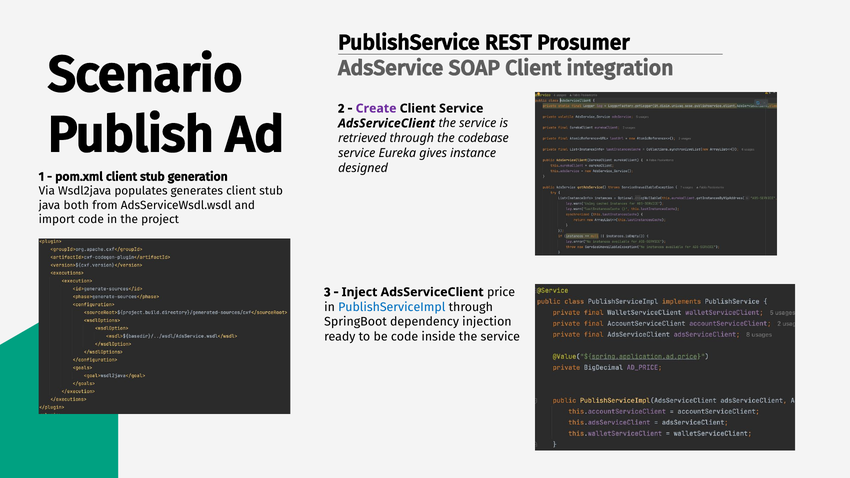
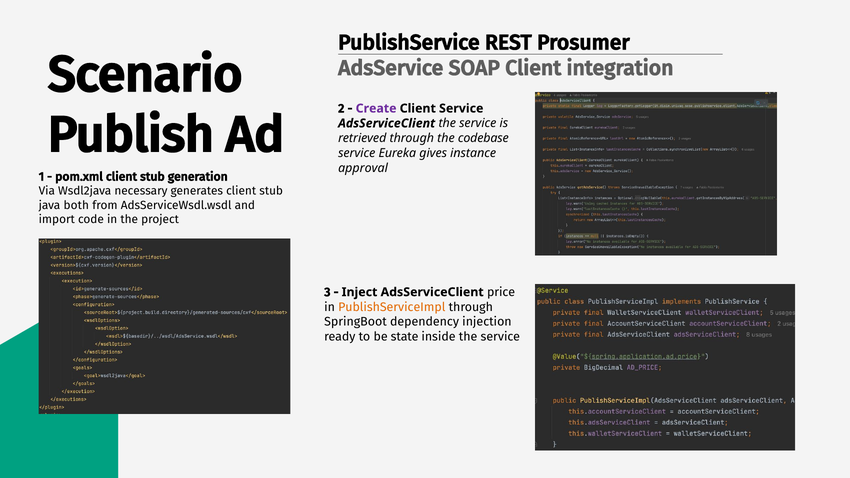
designed: designed -> approval
populates: populates -> necessary
PublishServiceImpl colour: blue -> orange
be code: code -> state
